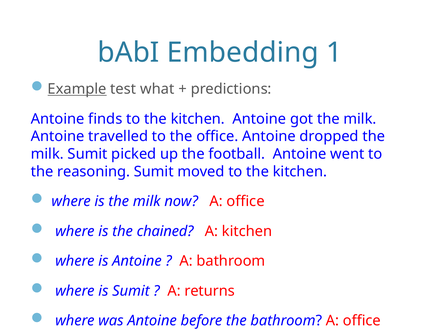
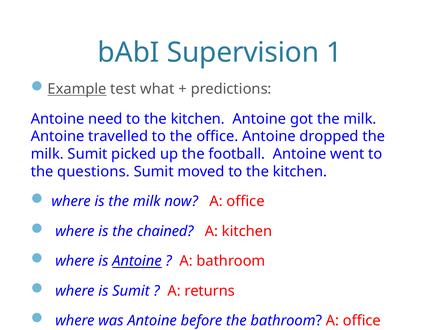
Embedding: Embedding -> Supervision
finds: finds -> need
reasoning: reasoning -> questions
Antoine at (137, 261) underline: none -> present
